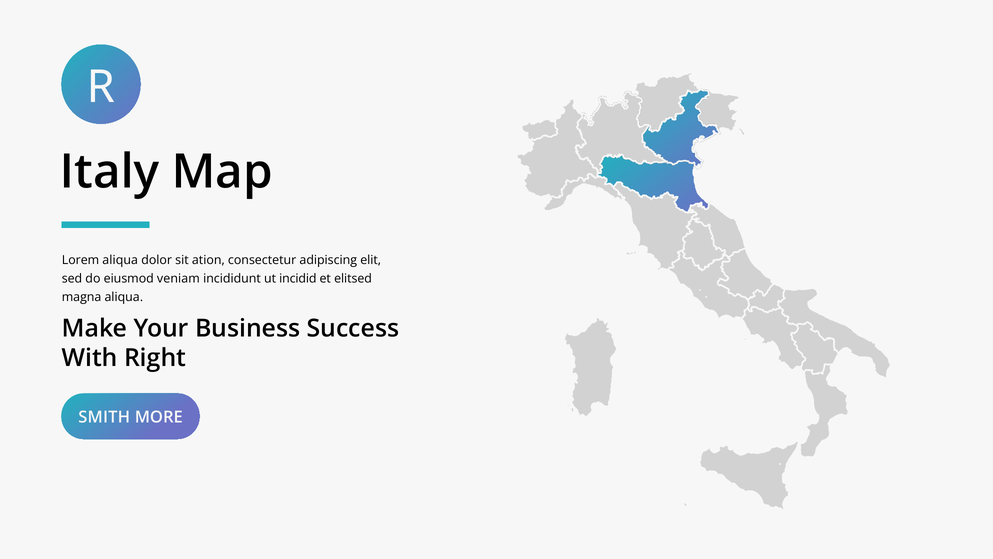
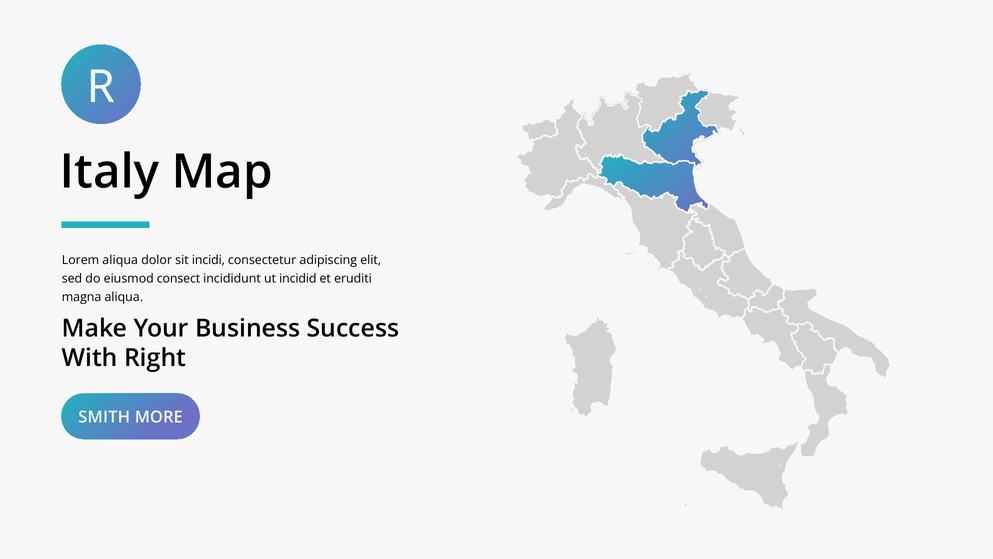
ation: ation -> incidi
veniam: veniam -> consect
elitsed: elitsed -> eruditi
